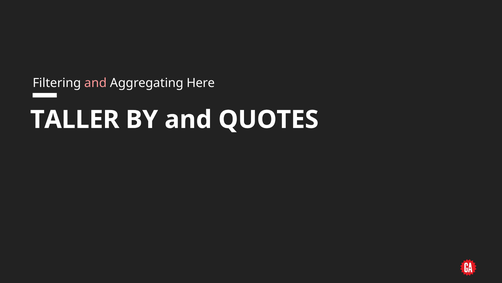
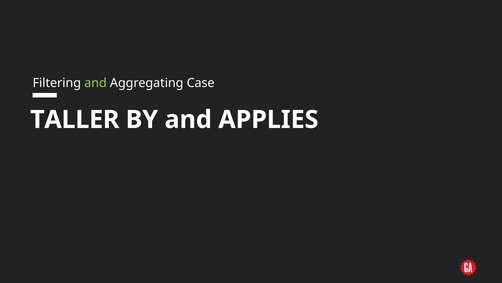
and at (95, 83) colour: pink -> light green
Here: Here -> Case
QUOTES: QUOTES -> APPLIES
